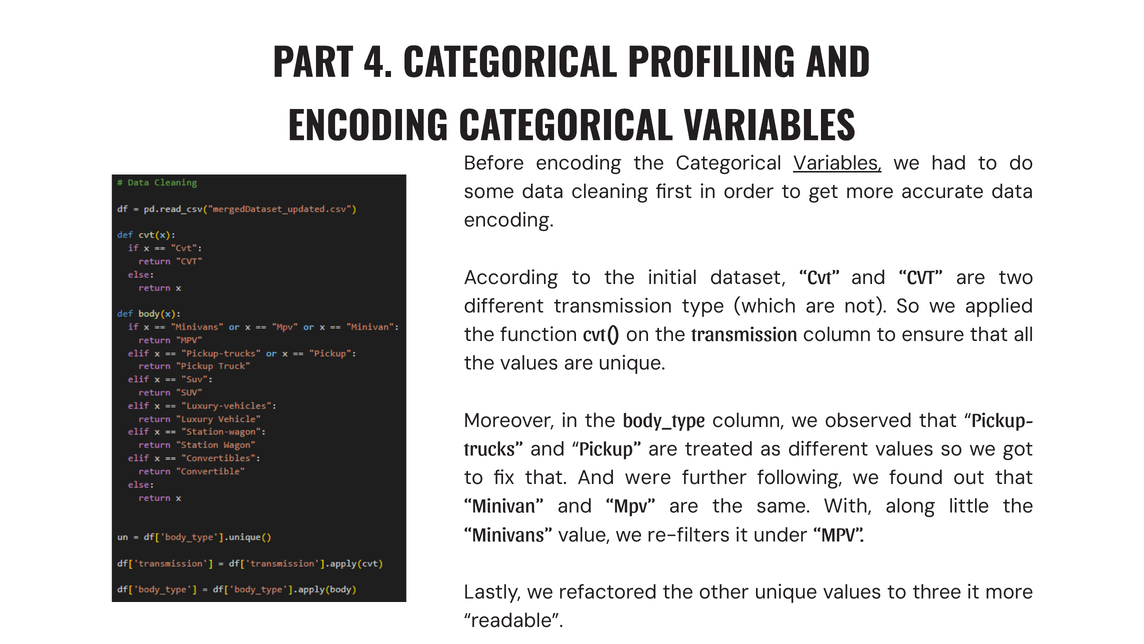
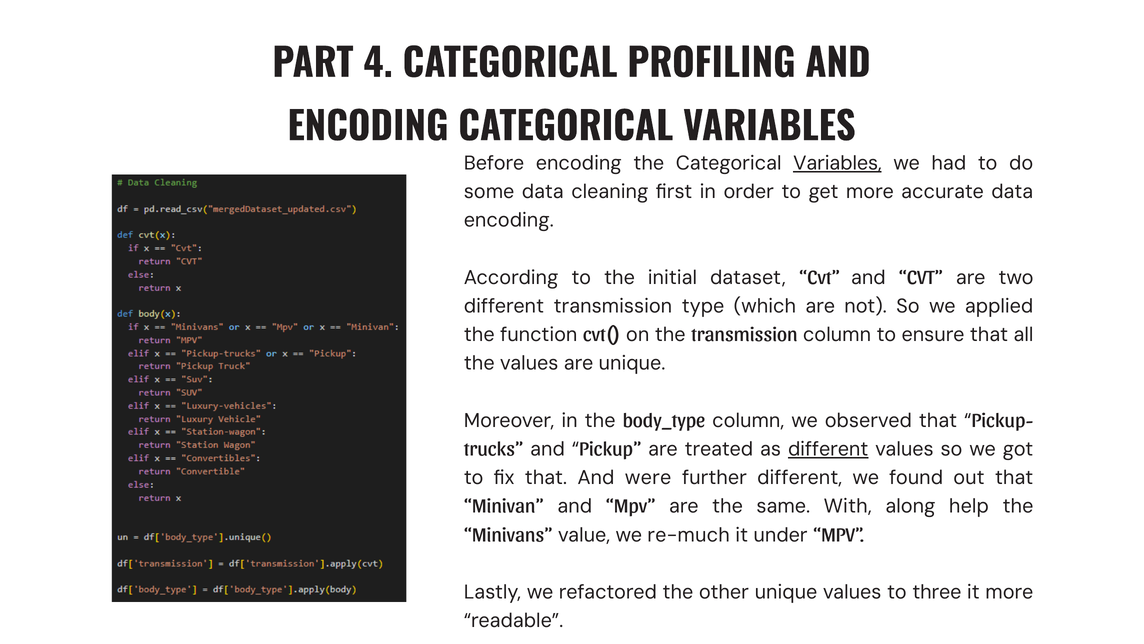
different at (828, 449) underline: none -> present
further following: following -> different
little: little -> help
re-filters: re-filters -> re-much
